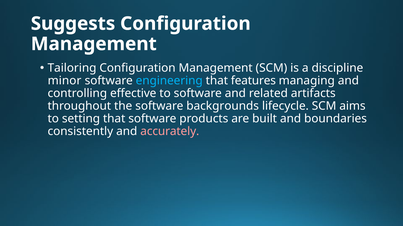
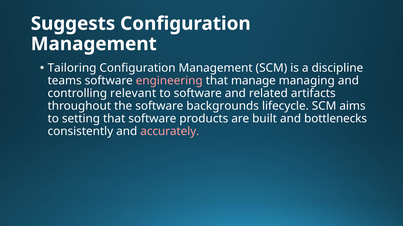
minor: minor -> teams
engineering colour: light blue -> pink
features: features -> manage
effective: effective -> relevant
boundaries: boundaries -> bottlenecks
